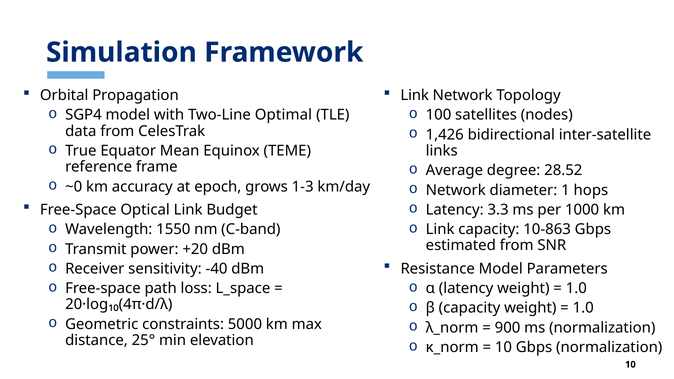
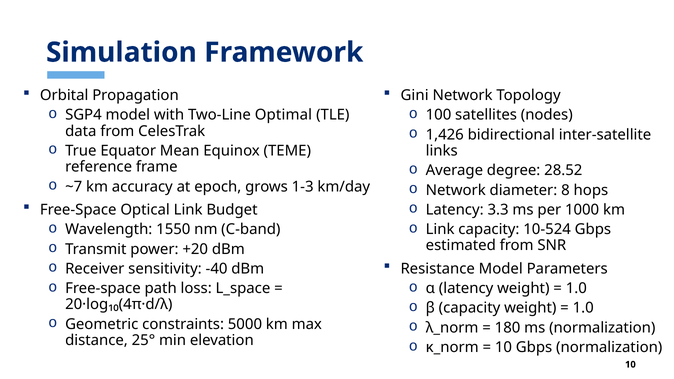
Link at (415, 95): Link -> Gini
~0: ~0 -> ~7
1: 1 -> 8
10-863: 10-863 -> 10-524
900: 900 -> 180
